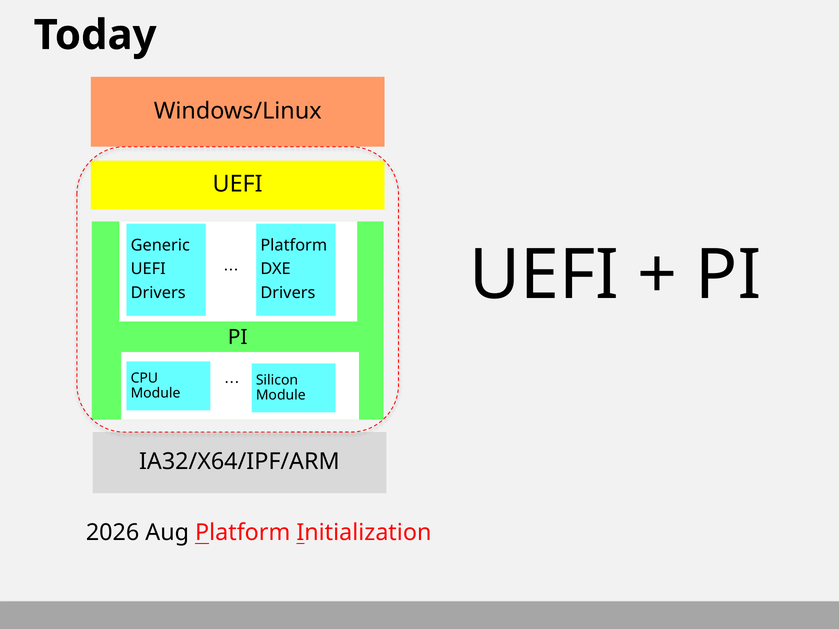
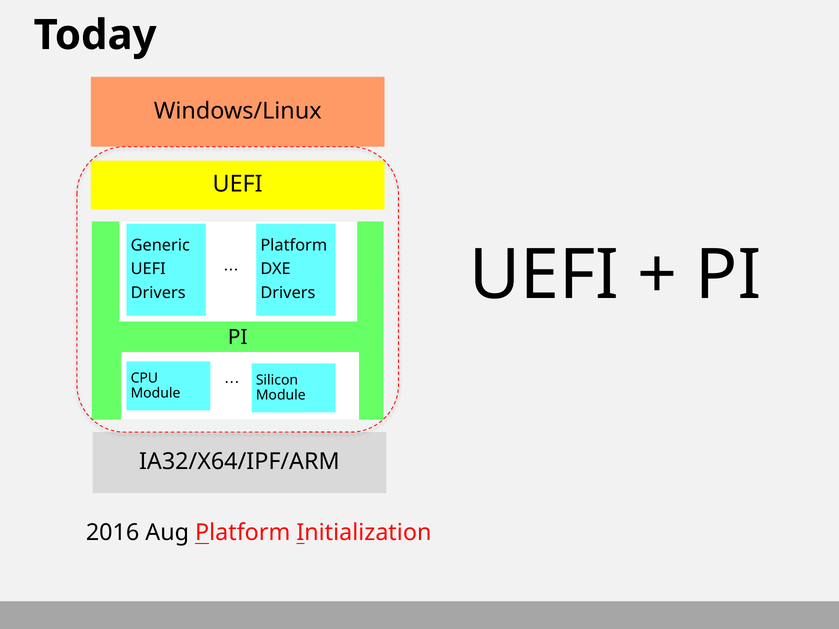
2026: 2026 -> 2016
